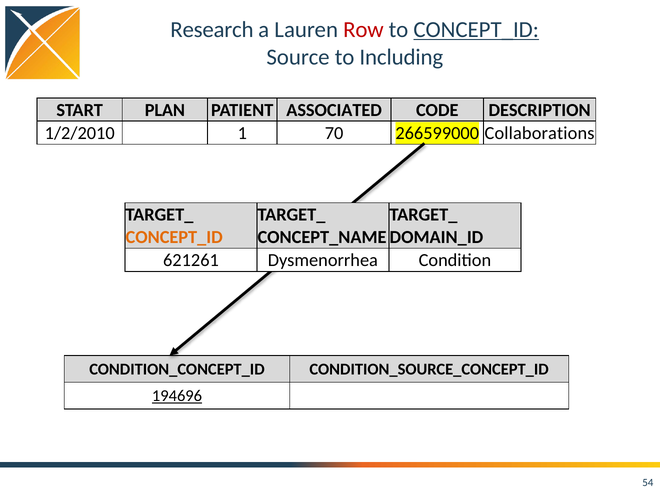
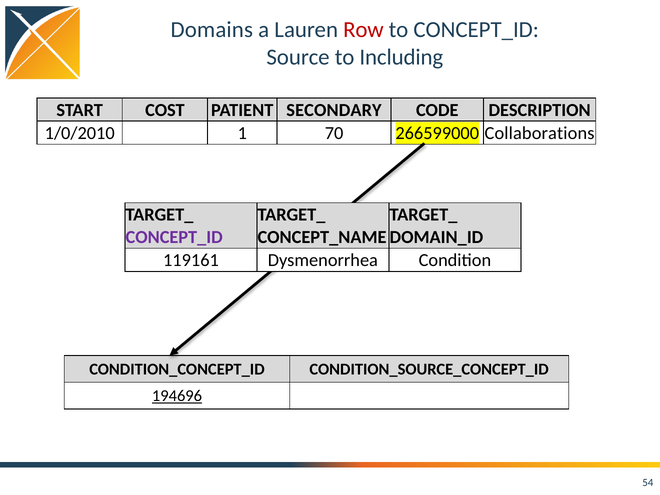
Research: Research -> Domains
CONCEPT_ID at (476, 30) underline: present -> none
PLAN: PLAN -> COST
ASSOCIATED: ASSOCIATED -> SECONDARY
1/2/2010: 1/2/2010 -> 1/0/2010
CONCEPT_ID at (174, 237) colour: orange -> purple
621261: 621261 -> 119161
